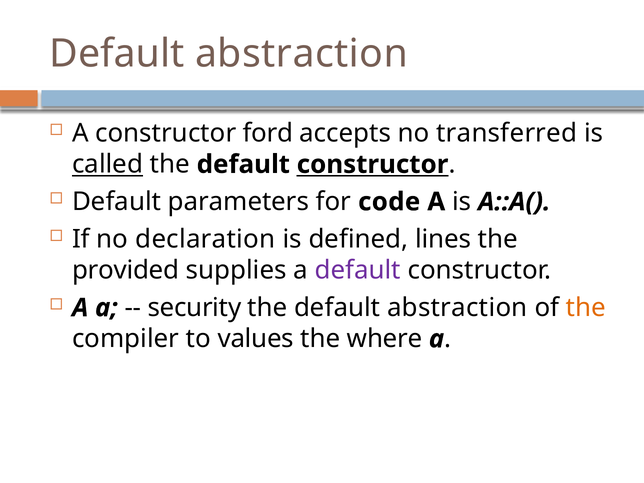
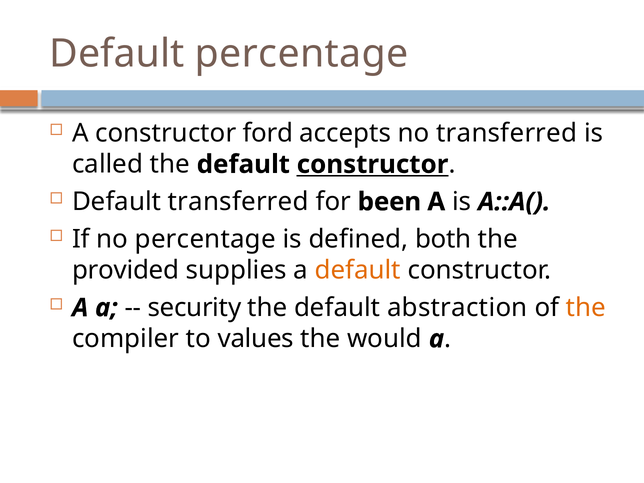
abstraction at (302, 54): abstraction -> percentage
called underline: present -> none
Default parameters: parameters -> transferred
code: code -> been
no declaration: declaration -> percentage
lines: lines -> both
default at (358, 270) colour: purple -> orange
where: where -> would
